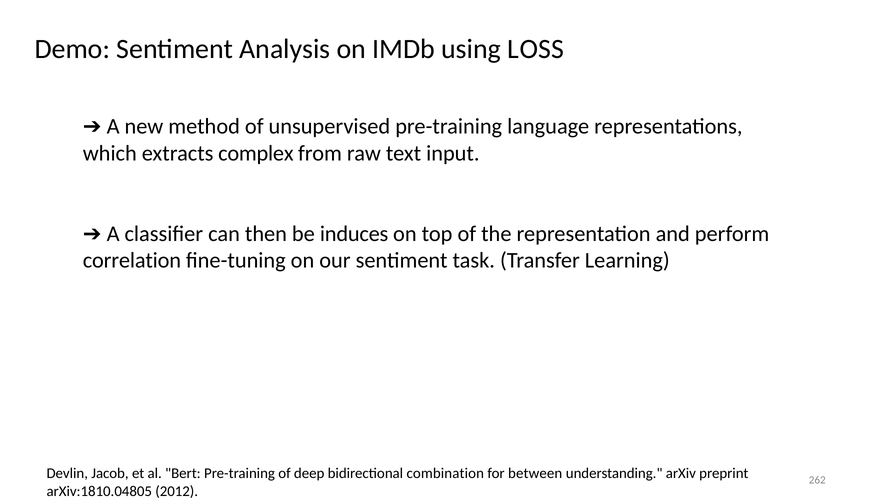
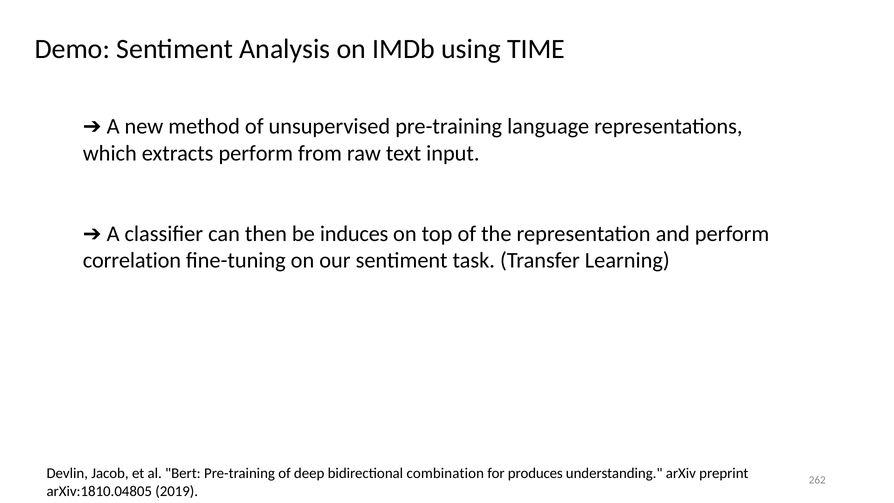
LOSS: LOSS -> TIME
extracts complex: complex -> perform
between: between -> produces
2012: 2012 -> 2019
